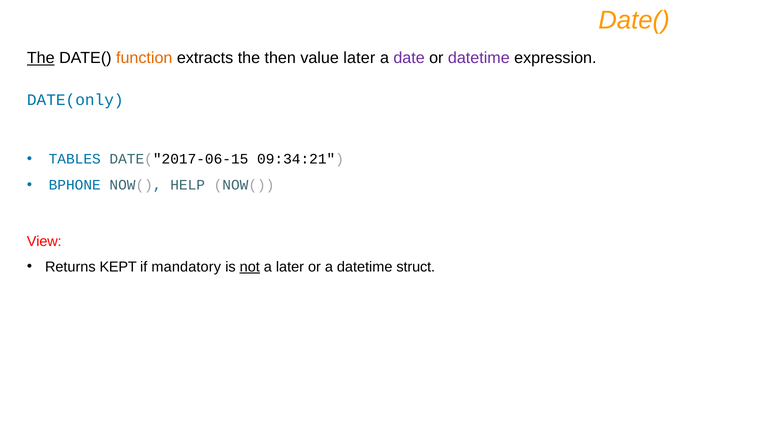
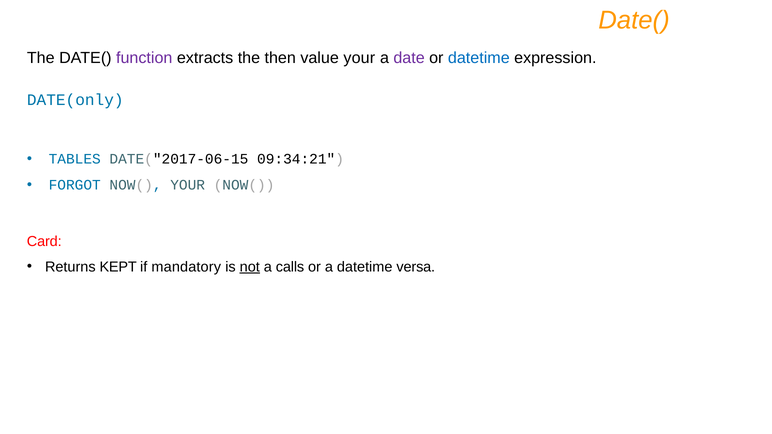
The at (41, 58) underline: present -> none
function colour: orange -> purple
value later: later -> your
datetime at (479, 58) colour: purple -> blue
BPHONE: BPHONE -> FORGOT
NOW( HELP: HELP -> YOUR
View: View -> Card
a later: later -> calls
struct: struct -> versa
